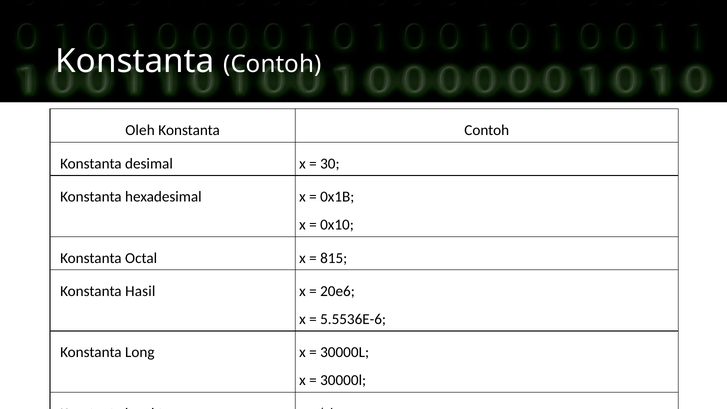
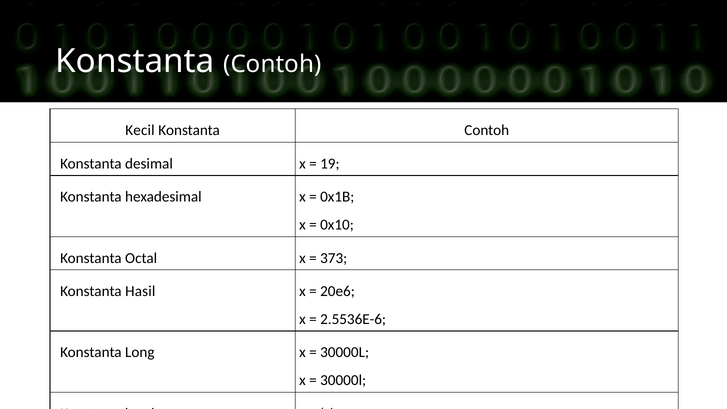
Oleh: Oleh -> Kecil
30: 30 -> 19
815: 815 -> 373
5.5536E-6: 5.5536E-6 -> 2.5536E-6
